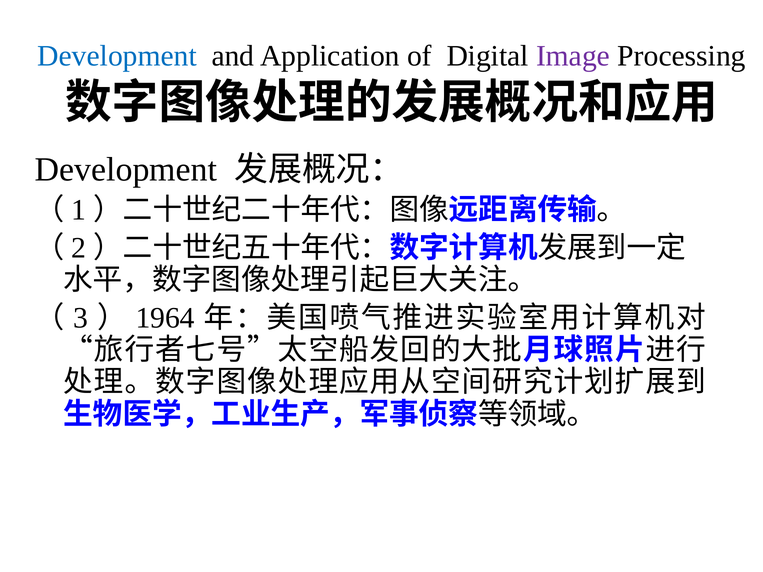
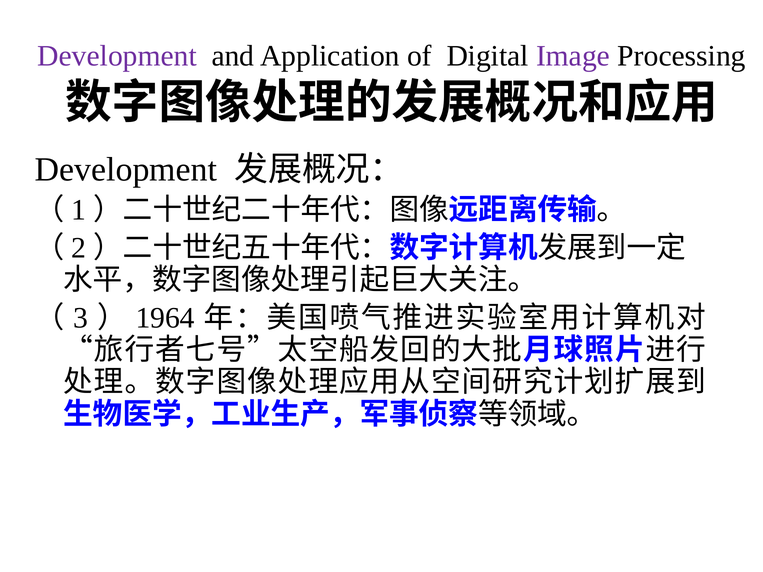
Development at (117, 56) colour: blue -> purple
